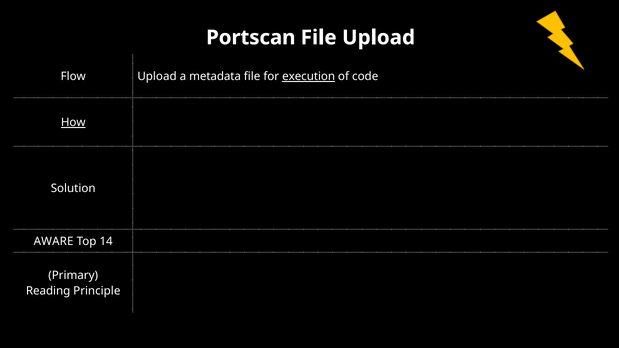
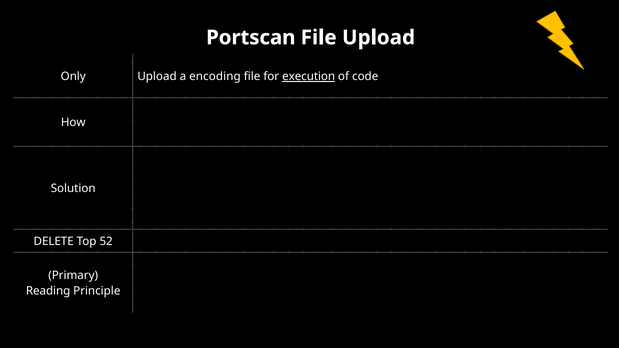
Flow: Flow -> Only
metadata: metadata -> encoding
How underline: present -> none
AWARE: AWARE -> DELETE
14: 14 -> 52
